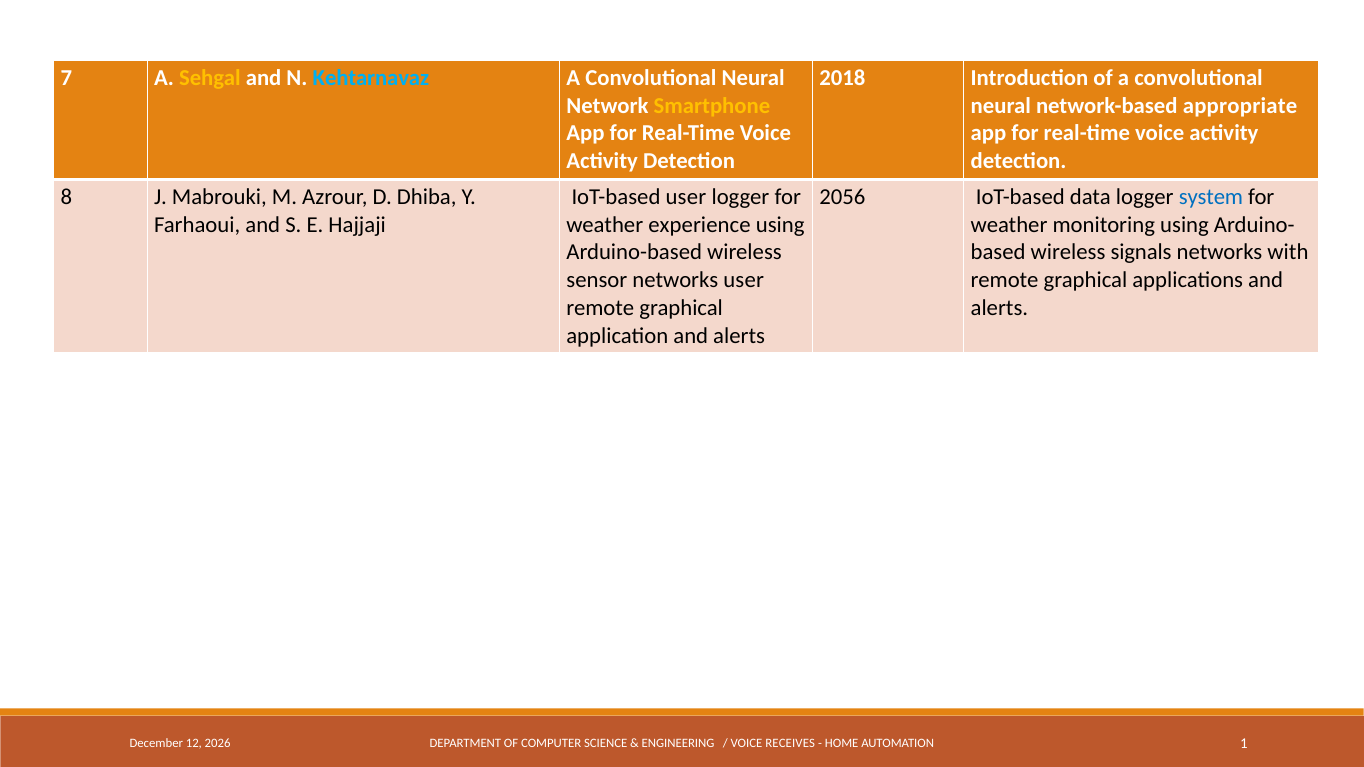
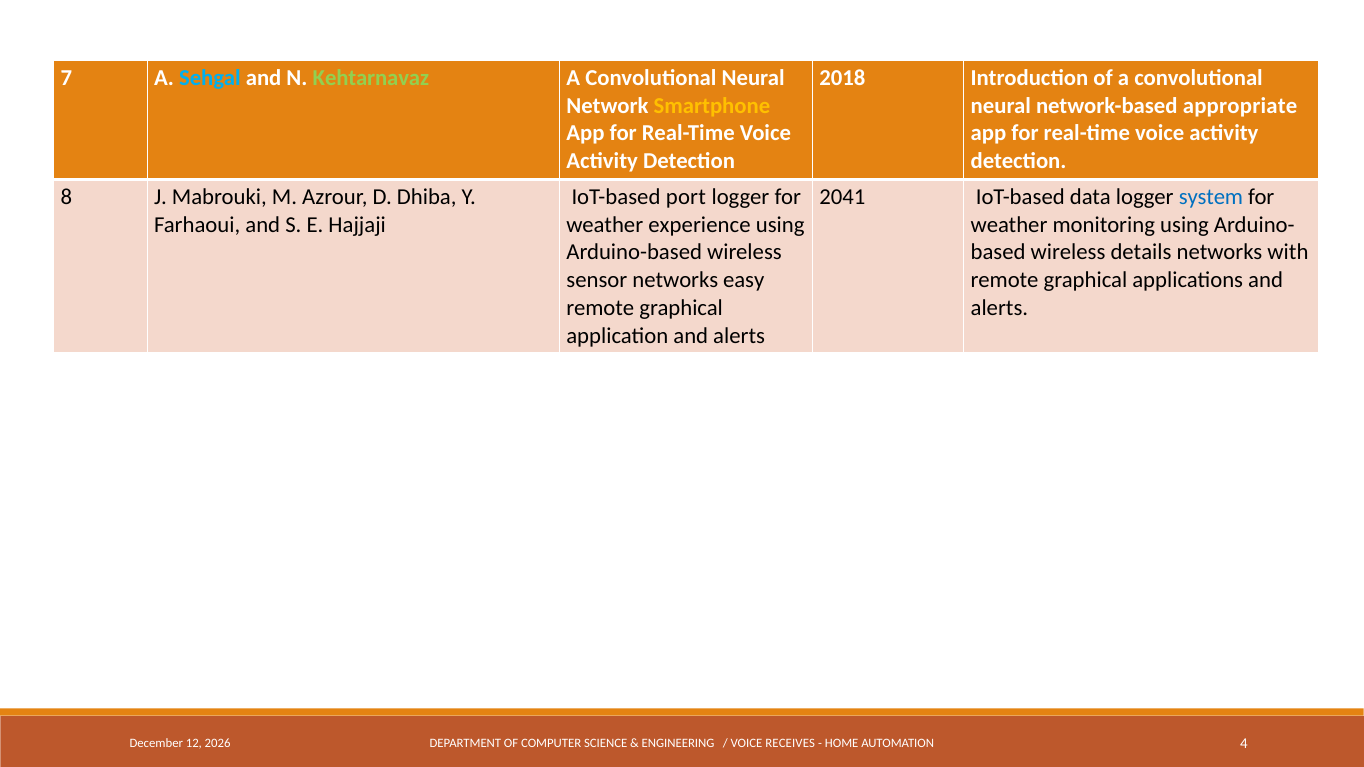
Sehgal colour: yellow -> light blue
Kehtarnavaz colour: light blue -> light green
IoT-based user: user -> port
2056: 2056 -> 2041
signals: signals -> details
networks user: user -> easy
1: 1 -> 4
